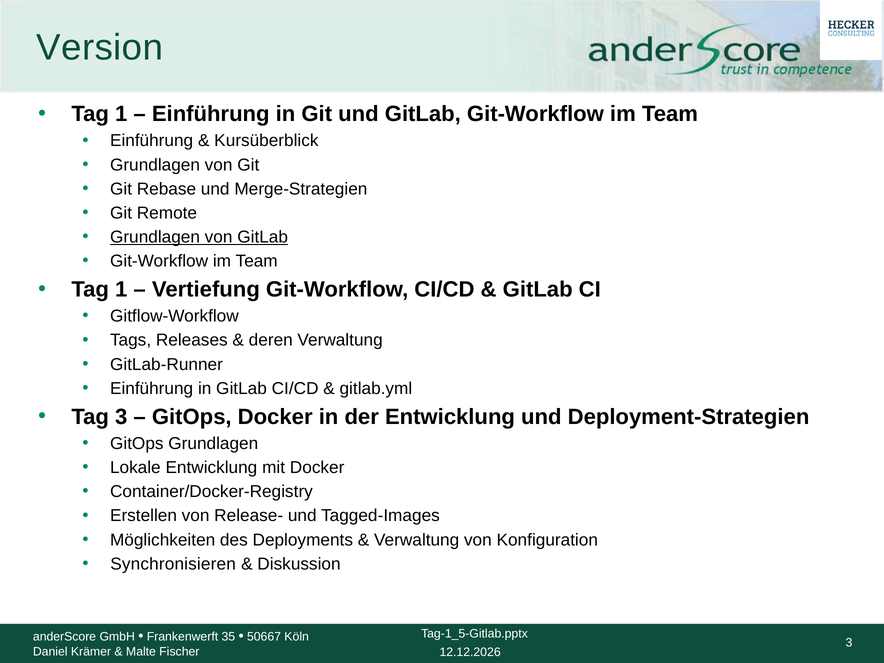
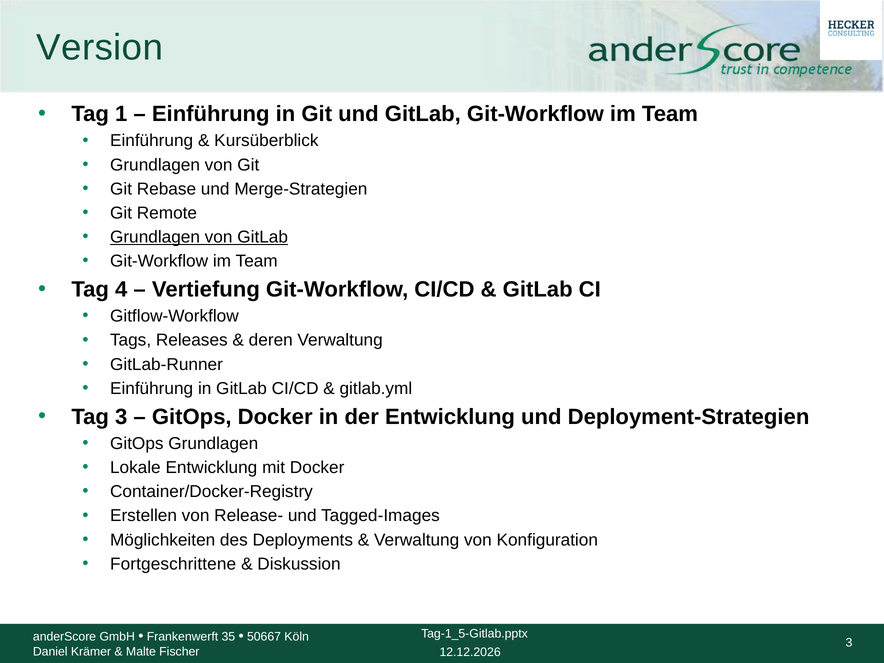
1 at (121, 290): 1 -> 4
Synchronisieren: Synchronisieren -> Fortgeschrittene
